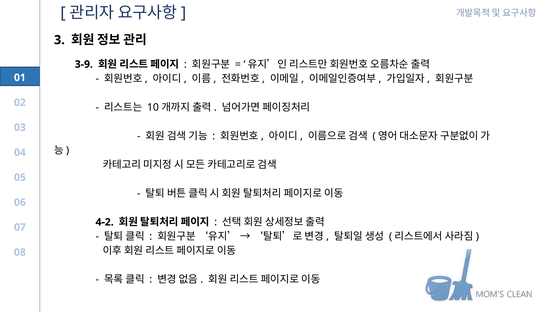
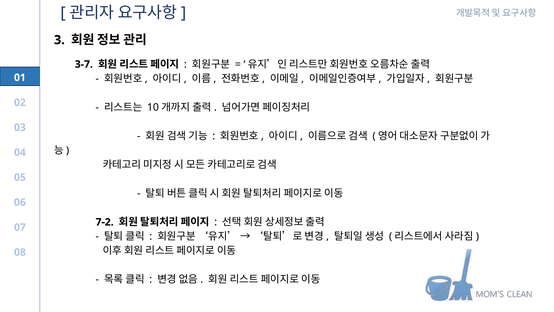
3-9: 3-9 -> 3-7
4-2: 4-2 -> 7-2
